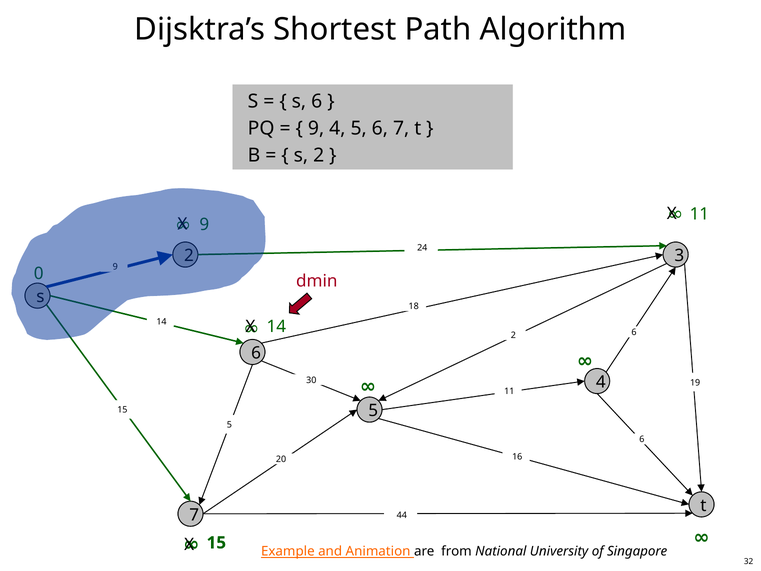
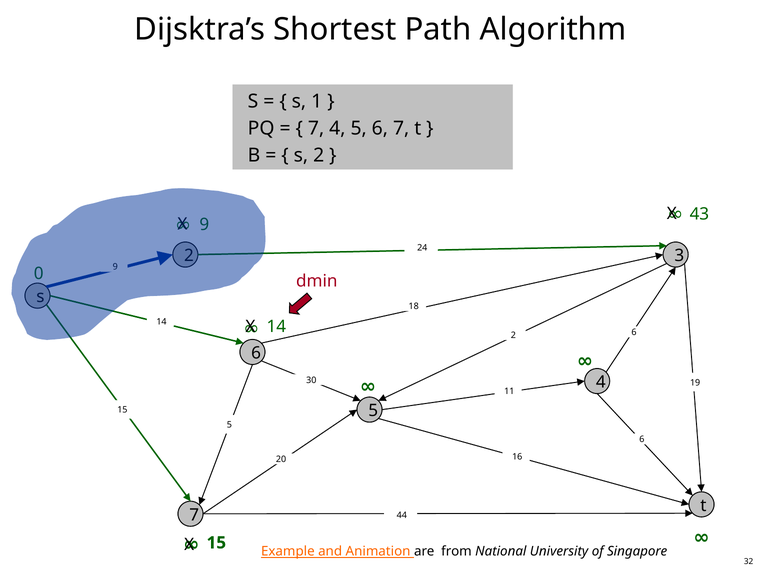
s 6: 6 -> 1
9 at (316, 128): 9 -> 7
11 at (699, 214): 11 -> 43
